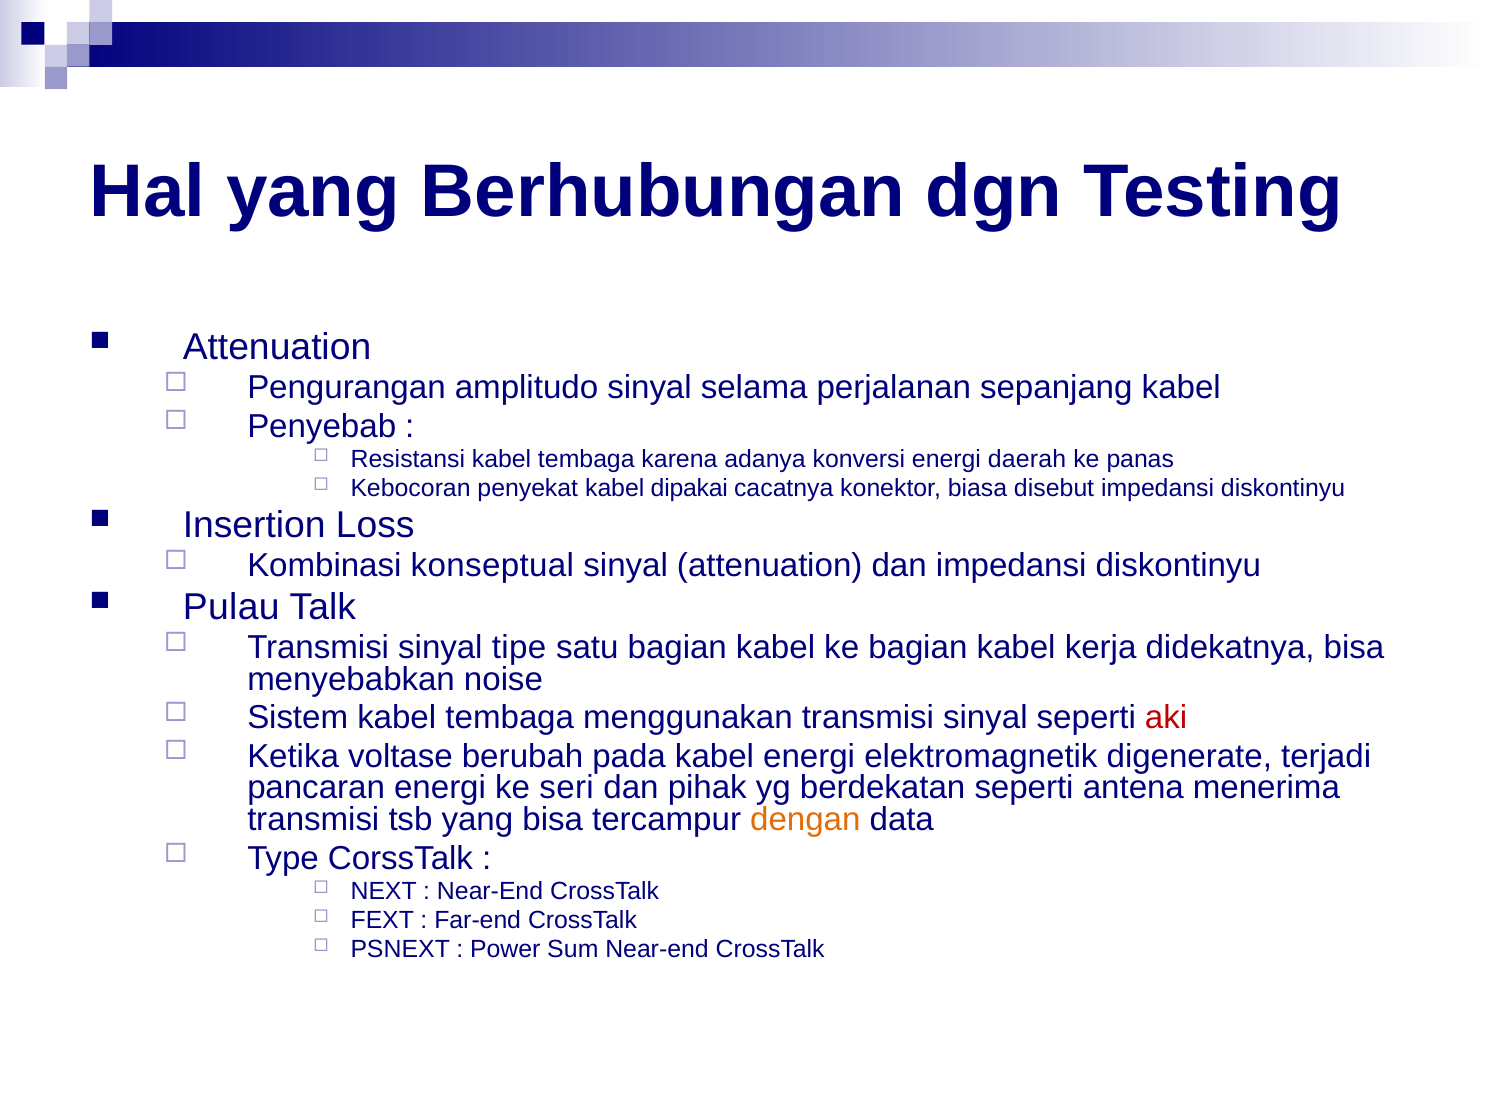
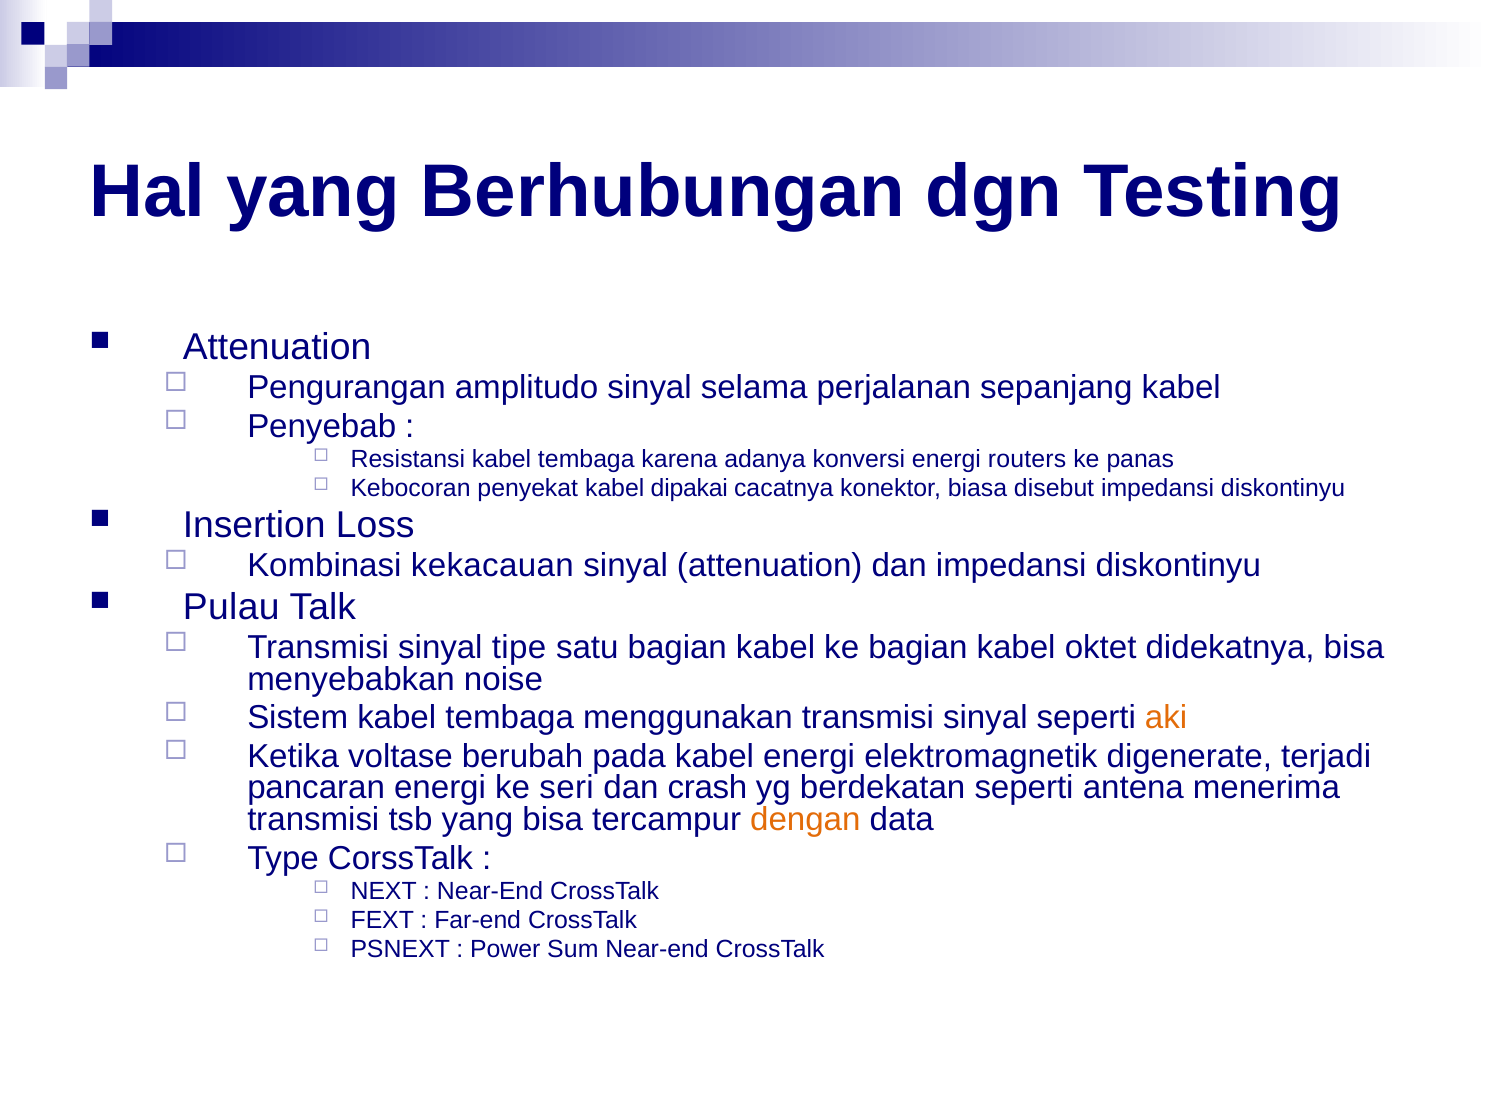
daerah: daerah -> routers
konseptual: konseptual -> kekacauan
kerja: kerja -> oktet
aki colour: red -> orange
pihak: pihak -> crash
